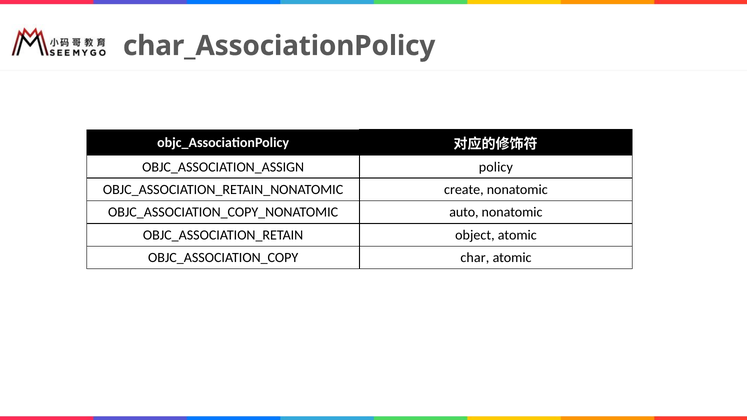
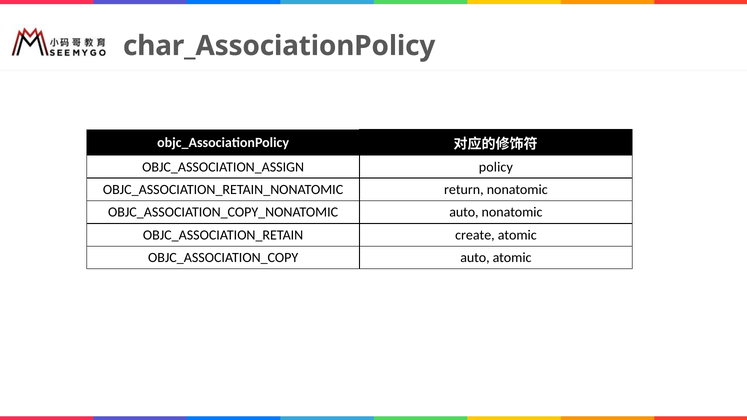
create: create -> return
object: object -> create
char at (475, 258): char -> auto
